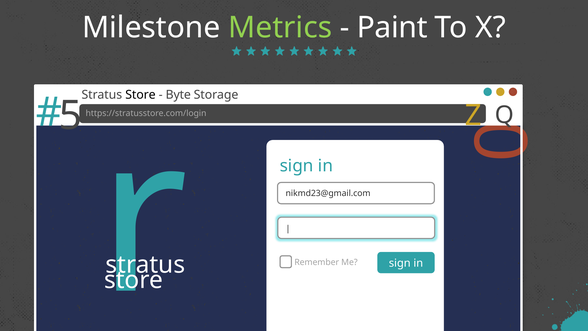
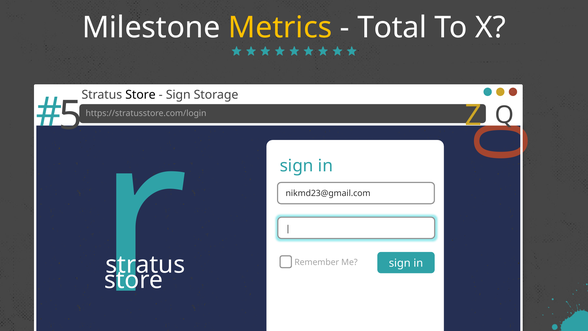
Metrics colour: light green -> yellow
Paint: Paint -> Total
Byte at (178, 95): Byte -> Sign
